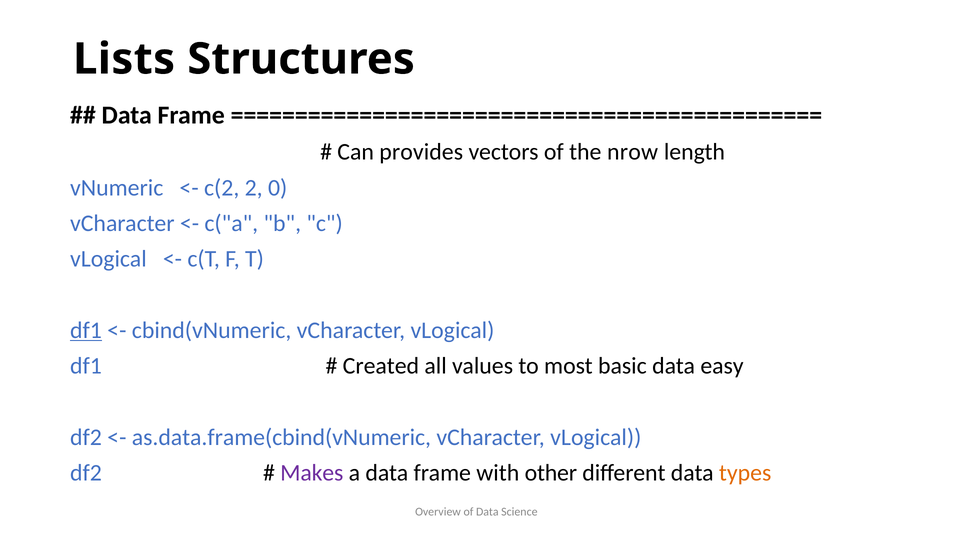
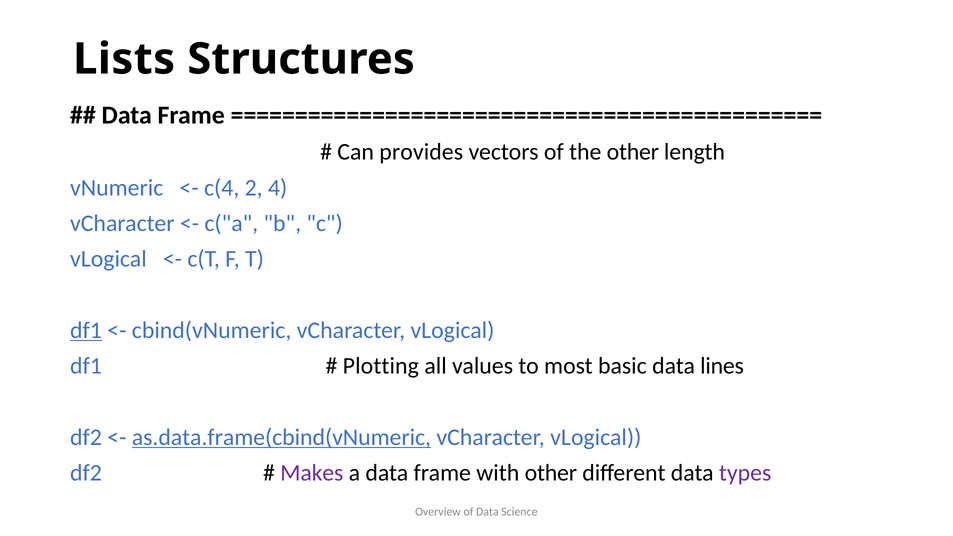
the nrow: nrow -> other
c(2: c(2 -> c(4
0: 0 -> 4
Created: Created -> Plotting
easy: easy -> lines
as.data.frame(cbind(vNumeric underline: none -> present
types colour: orange -> purple
